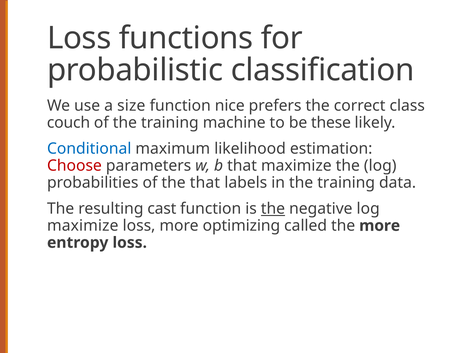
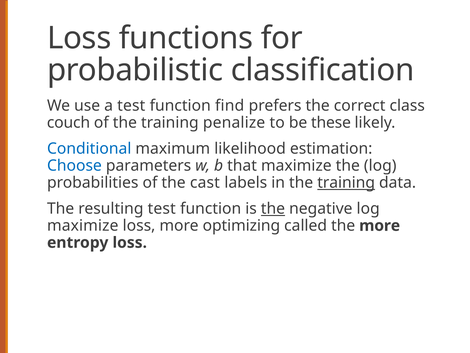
a size: size -> test
nice: nice -> find
machine: machine -> penalize
Choose colour: red -> blue
the that: that -> cast
training at (346, 182) underline: none -> present
resulting cast: cast -> test
